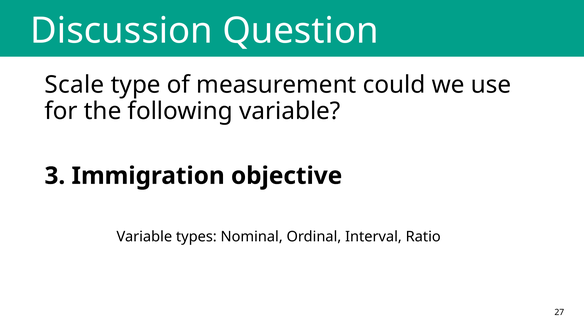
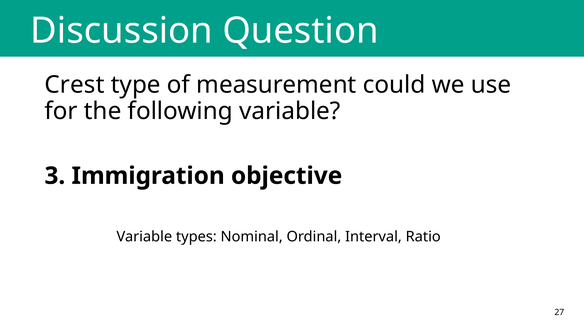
Scale: Scale -> Crest
